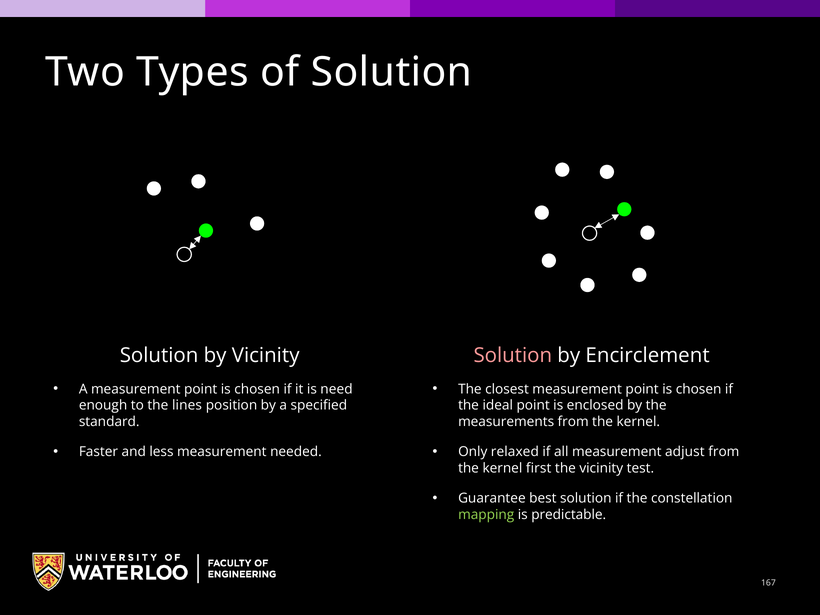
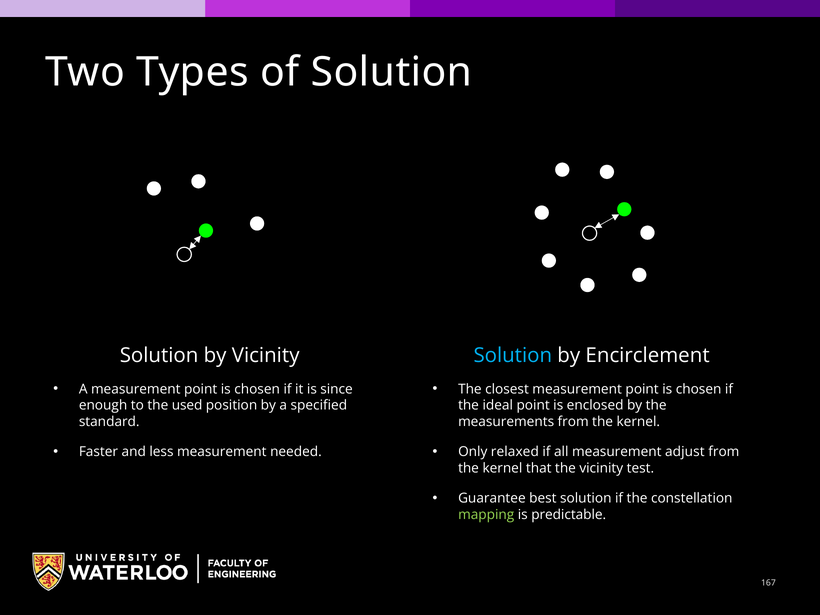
Solution at (513, 355) colour: pink -> light blue
need: need -> since
lines: lines -> used
first: first -> that
